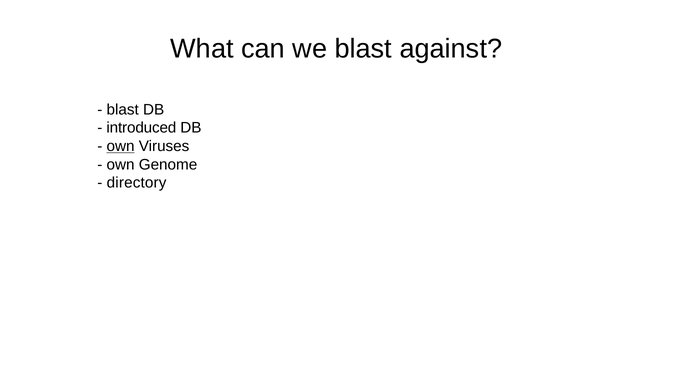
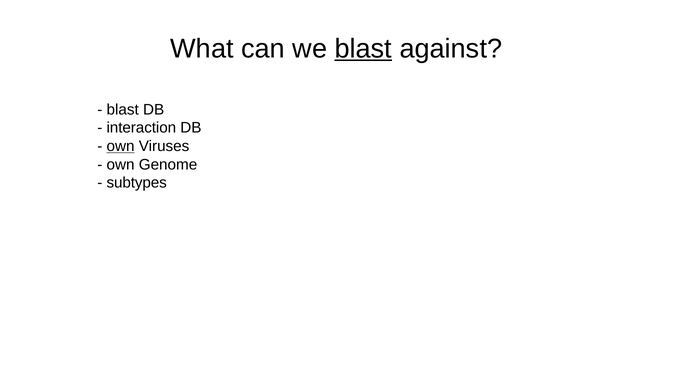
blast at (363, 49) underline: none -> present
introduced: introduced -> interaction
directory: directory -> subtypes
